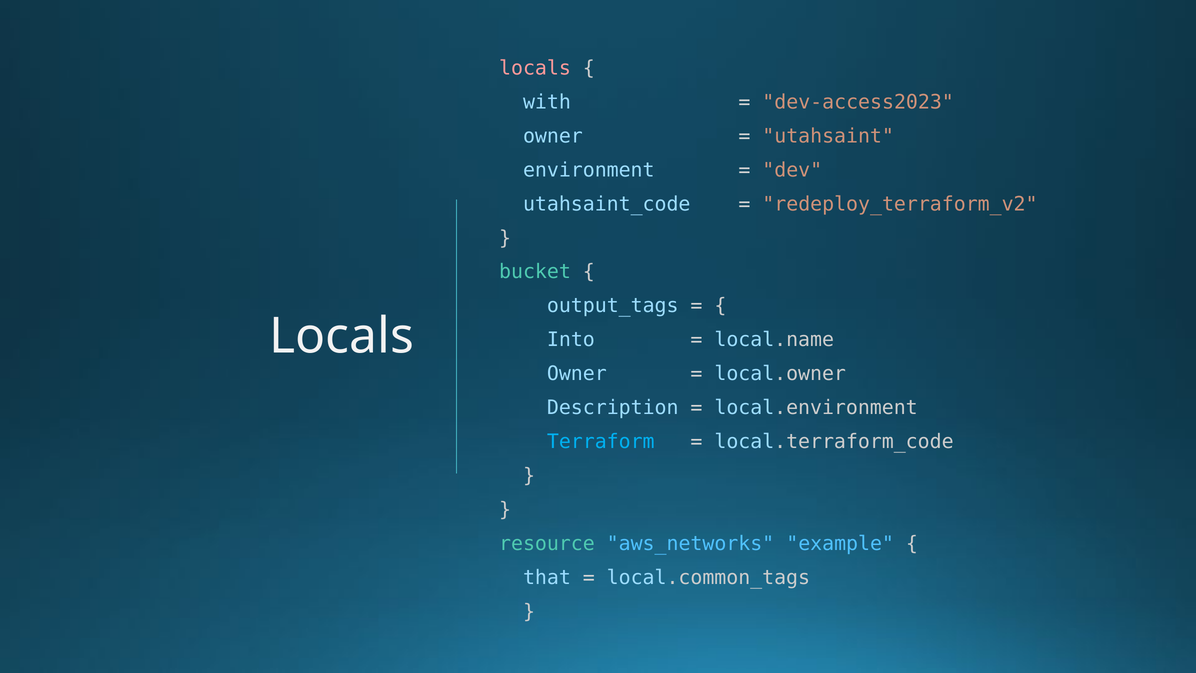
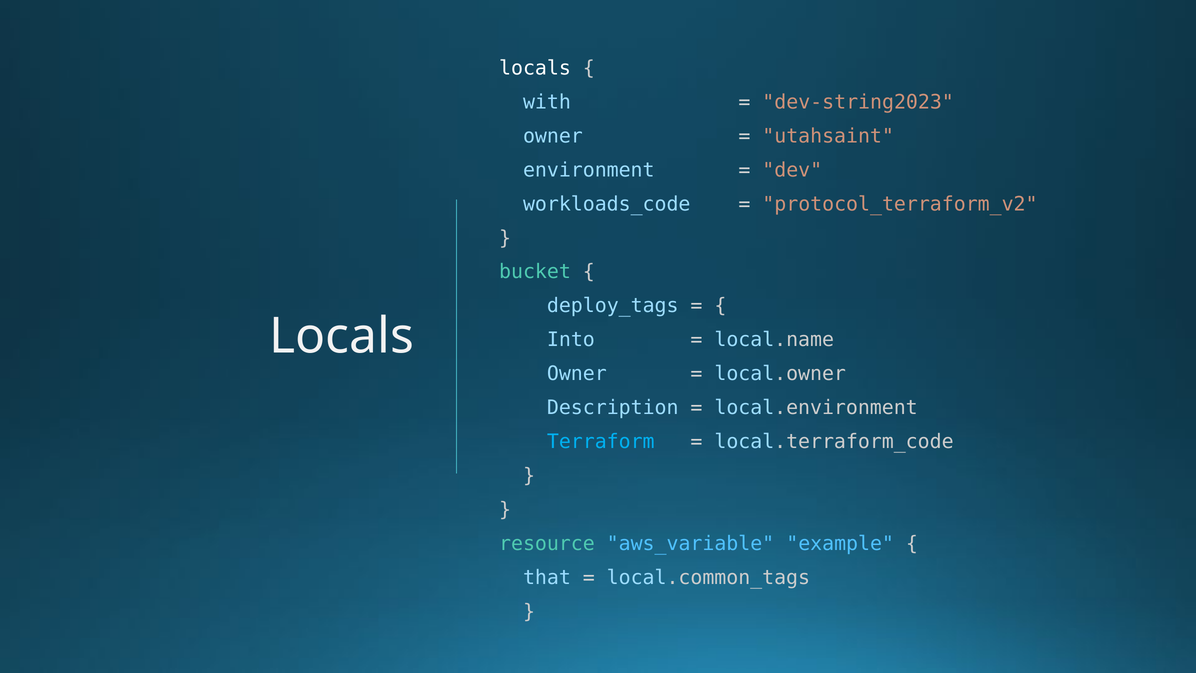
locals at (535, 68) colour: pink -> white
dev-access2023: dev-access2023 -> dev-string2023
utahsaint_code: utahsaint_code -> workloads_code
redeploy_terraform_v2: redeploy_terraform_v2 -> protocol_terraform_v2
output_tags: output_tags -> deploy_tags
aws_networks: aws_networks -> aws_variable
